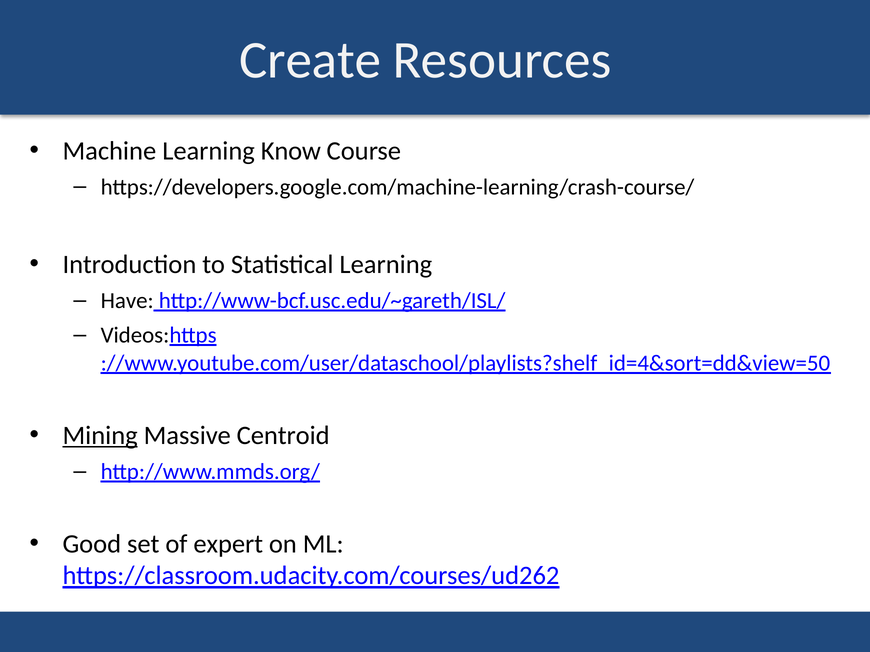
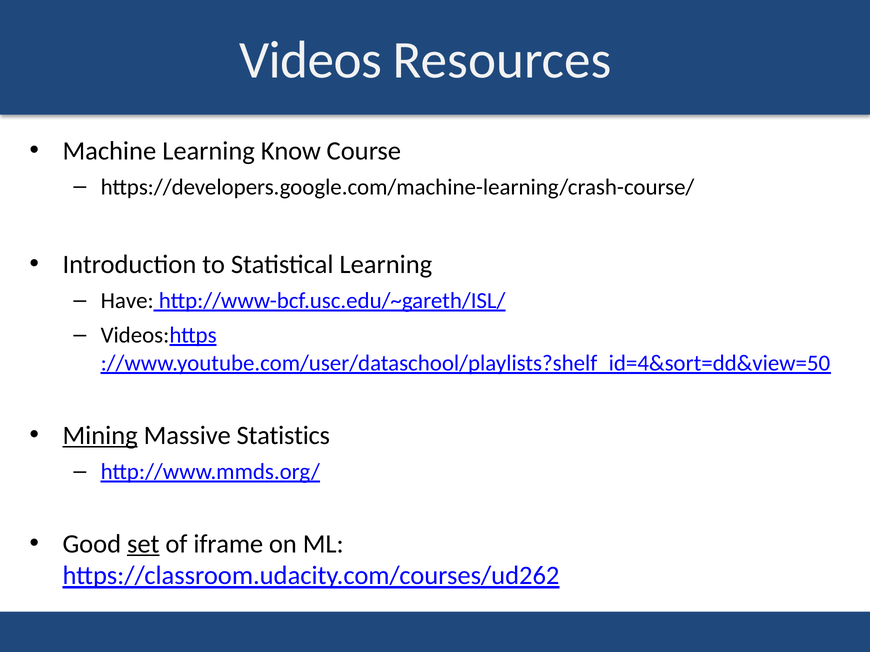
Create: Create -> Videos
Centroid: Centroid -> Statistics
set underline: none -> present
expert: expert -> iframe
